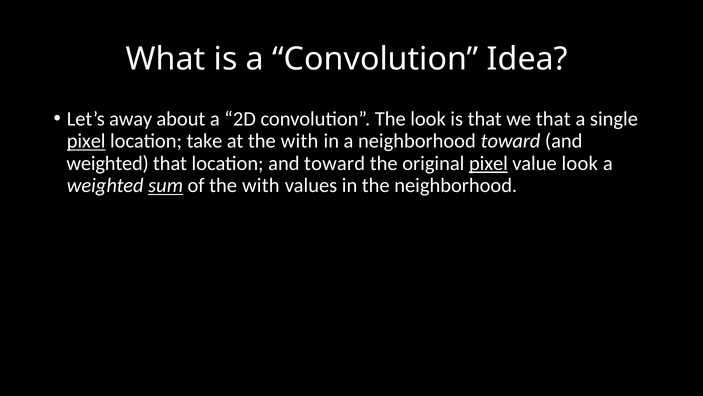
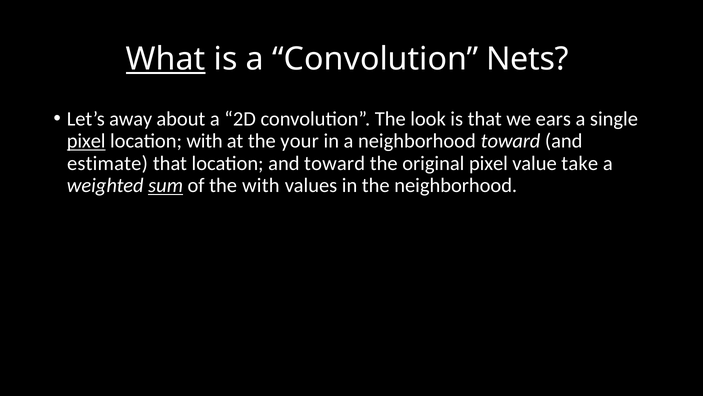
What underline: none -> present
Idea: Idea -> Nets
we that: that -> ears
location take: take -> with
at the with: with -> your
weighted at (108, 163): weighted -> estimate
pixel at (488, 163) underline: present -> none
value look: look -> take
